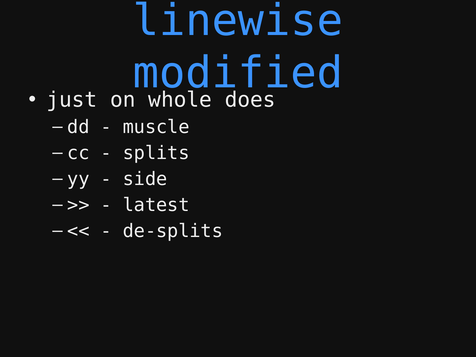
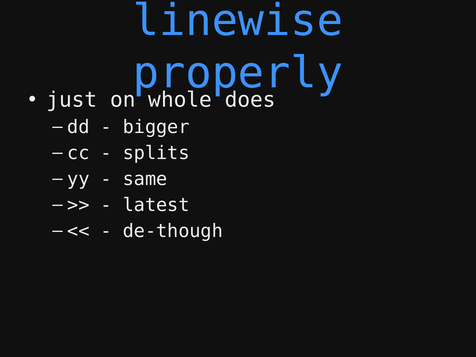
modified: modified -> properly
muscle: muscle -> bigger
side: side -> same
de-splits: de-splits -> de-though
